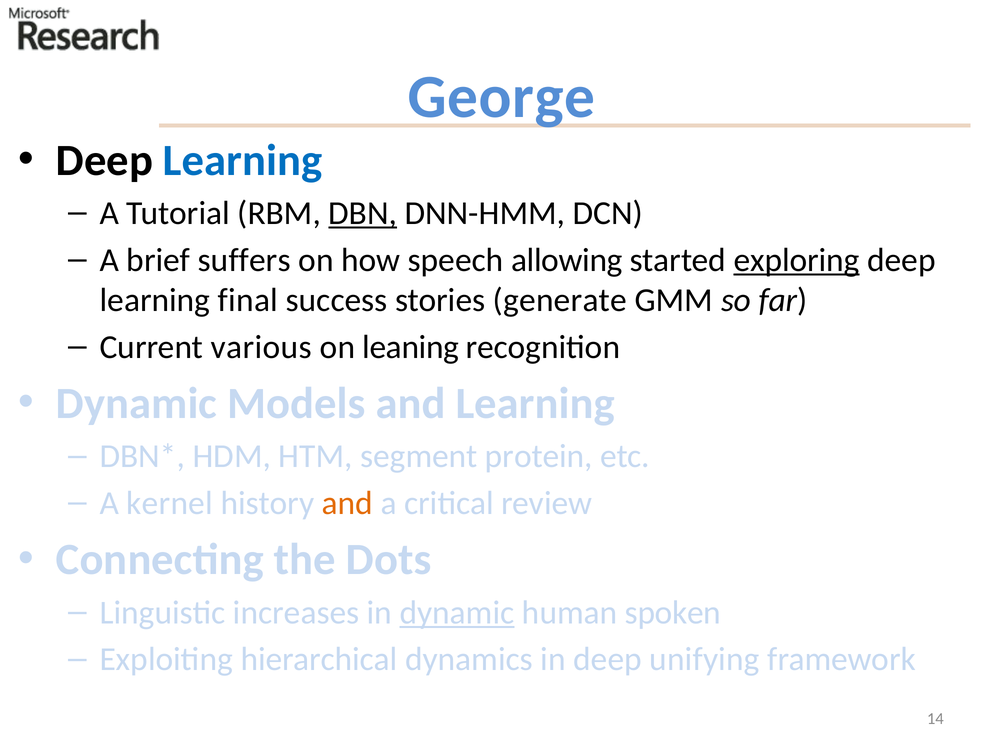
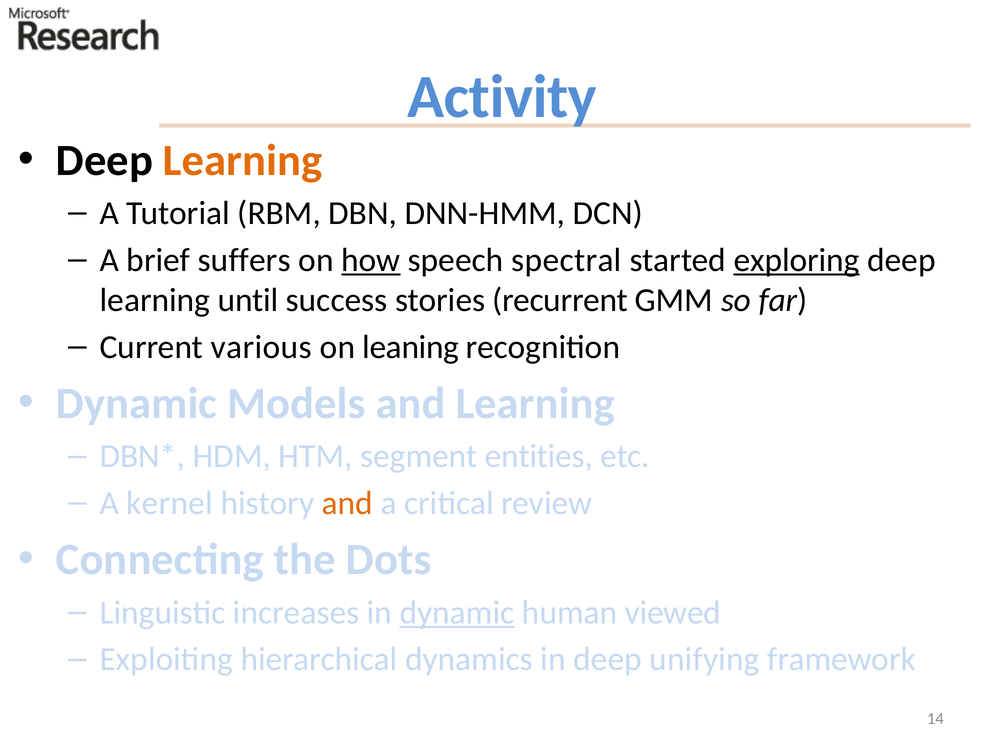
George: George -> Activity
Learning at (243, 160) colour: blue -> orange
DBN underline: present -> none
how underline: none -> present
allowing: allowing -> spectral
final: final -> until
generate: generate -> recurrent
protein: protein -> entities
spoken: spoken -> viewed
